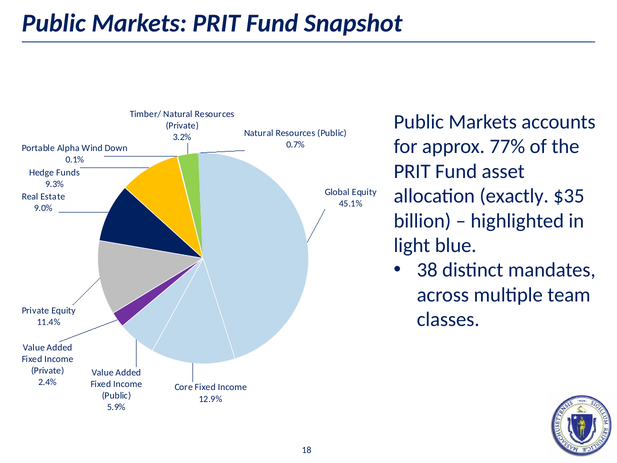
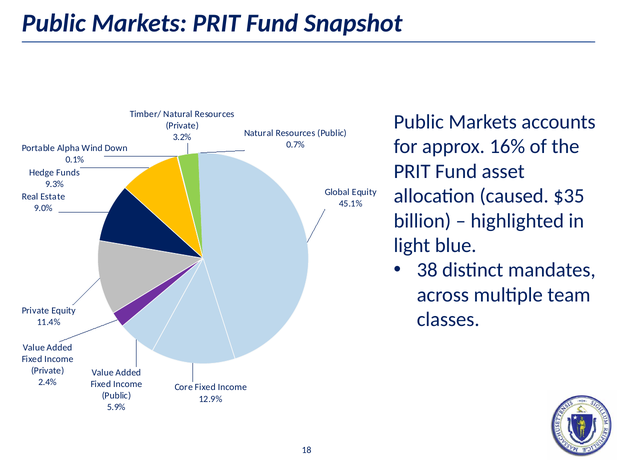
77%: 77% -> 16%
exactly: exactly -> caused
